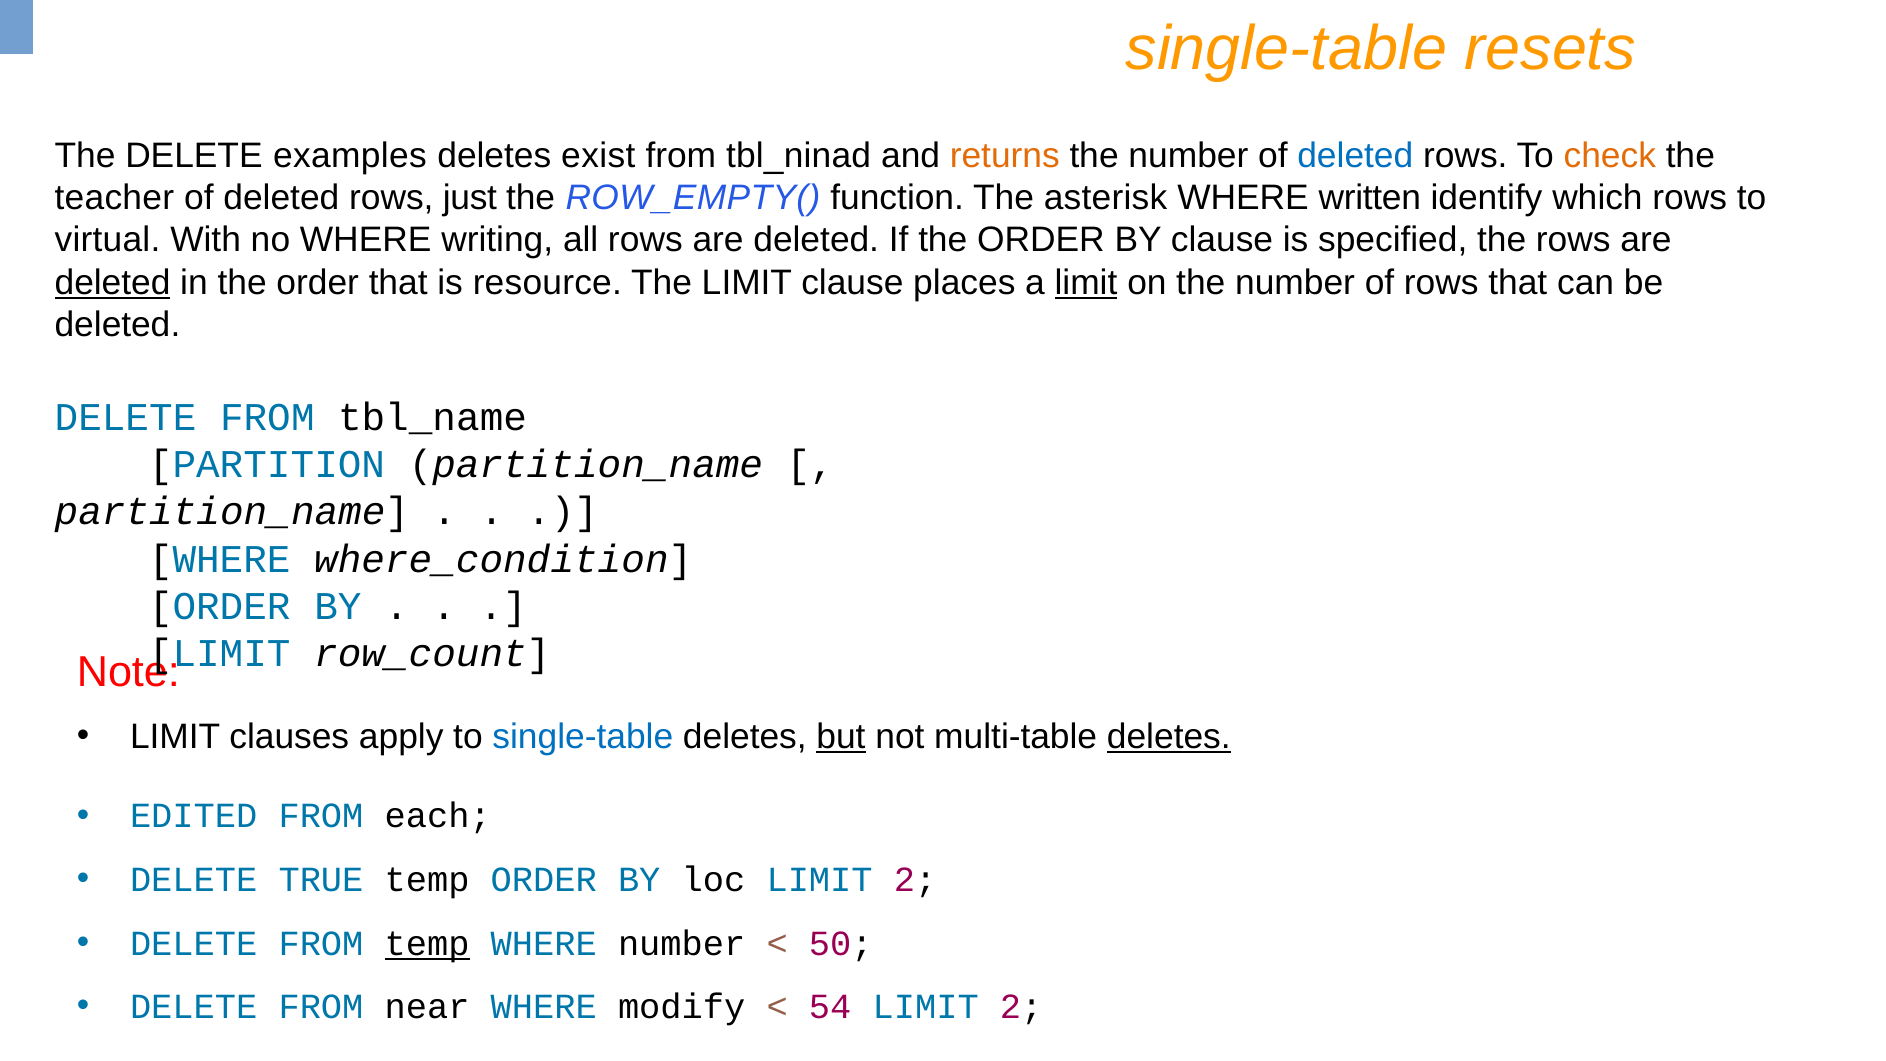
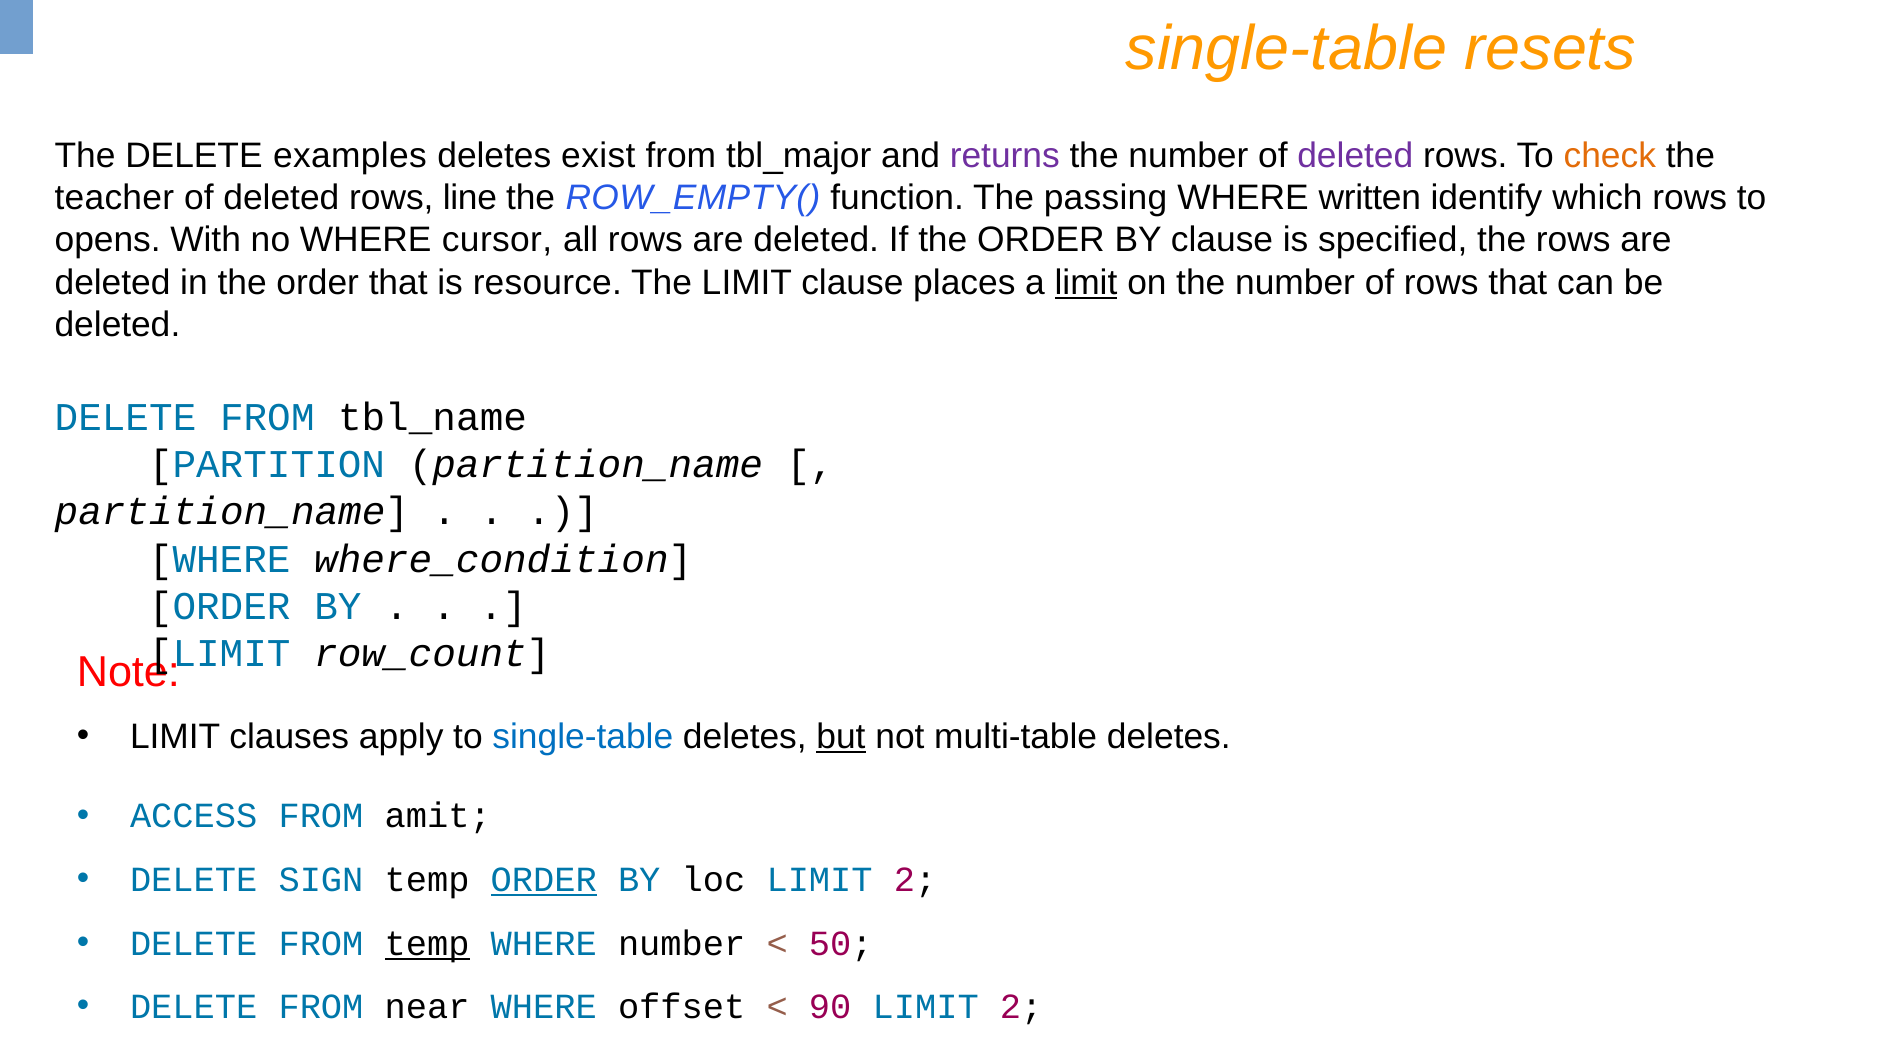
tbl_ninad: tbl_ninad -> tbl_major
returns colour: orange -> purple
deleted at (1355, 155) colour: blue -> purple
just: just -> line
asterisk: asterisk -> passing
virtual: virtual -> opens
writing: writing -> cursor
deleted at (113, 283) underline: present -> none
deletes at (1169, 737) underline: present -> none
EDITED: EDITED -> ACCESS
each: each -> amit
TRUE: TRUE -> SIGN
ORDER at (544, 880) underline: none -> present
modify: modify -> offset
54: 54 -> 90
